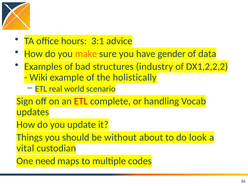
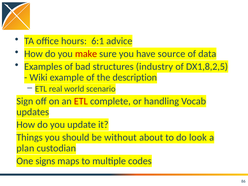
3:1: 3:1 -> 6:1
make colour: orange -> red
gender: gender -> source
DX1,2,2,2: DX1,2,2,2 -> DX1,8,2,5
holistically: holistically -> description
vital: vital -> plan
need: need -> signs
